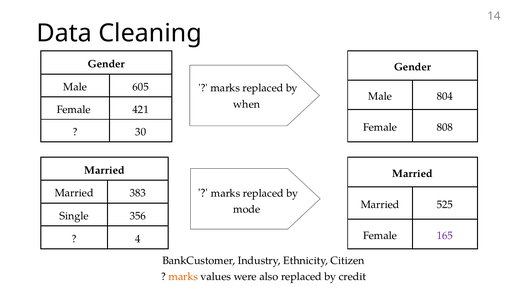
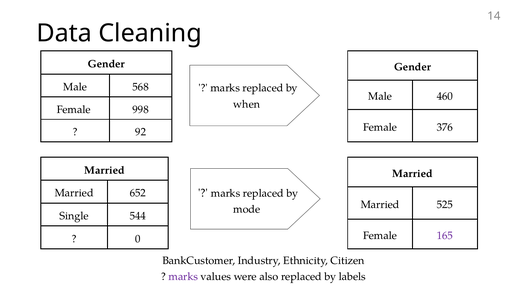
605: 605 -> 568
804: 804 -> 460
421: 421 -> 998
808: 808 -> 376
30: 30 -> 92
383: 383 -> 652
356: 356 -> 544
4: 4 -> 0
marks at (183, 277) colour: orange -> purple
credit: credit -> labels
